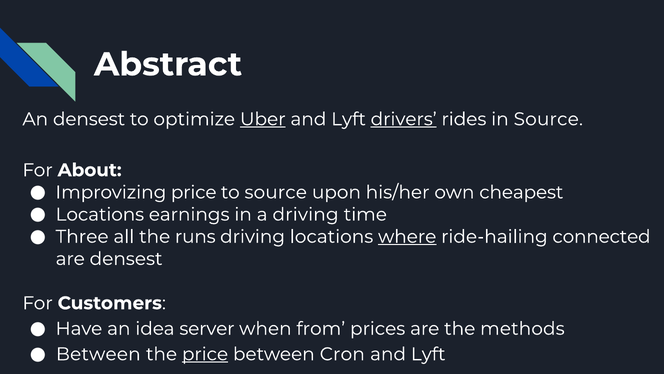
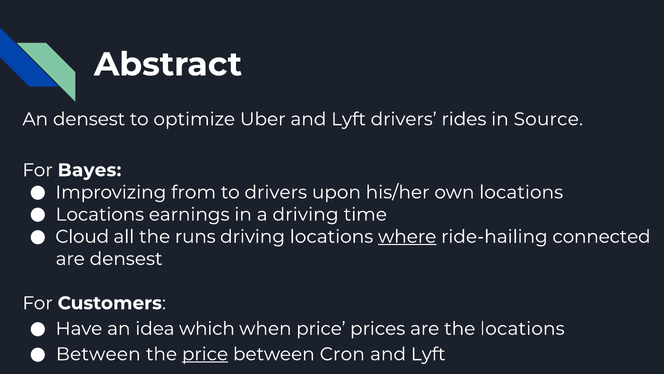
Uber underline: present -> none
drivers at (404, 119) underline: present -> none
About: About -> Bayes
Improvizing price: price -> from
to source: source -> drivers
own cheapest: cheapest -> locations
Three: Three -> Cloud
server: server -> which
when from: from -> price
the methods: methods -> locations
